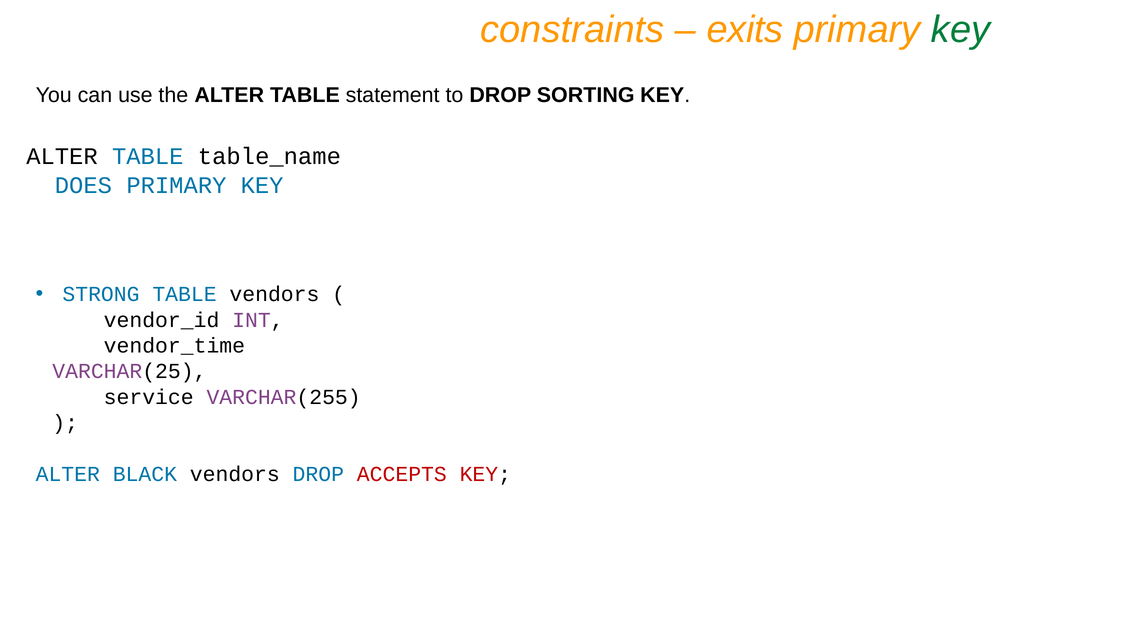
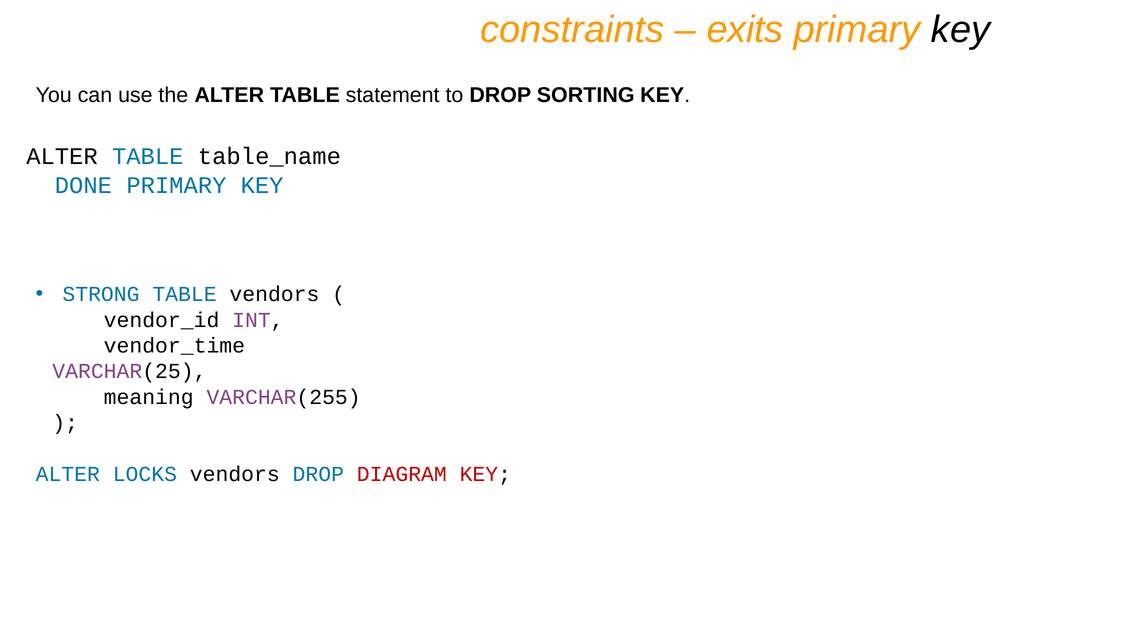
key at (961, 30) colour: green -> black
DOES: DOES -> DONE
service: service -> meaning
BLACK: BLACK -> LOCKS
ACCEPTS: ACCEPTS -> DIAGRAM
